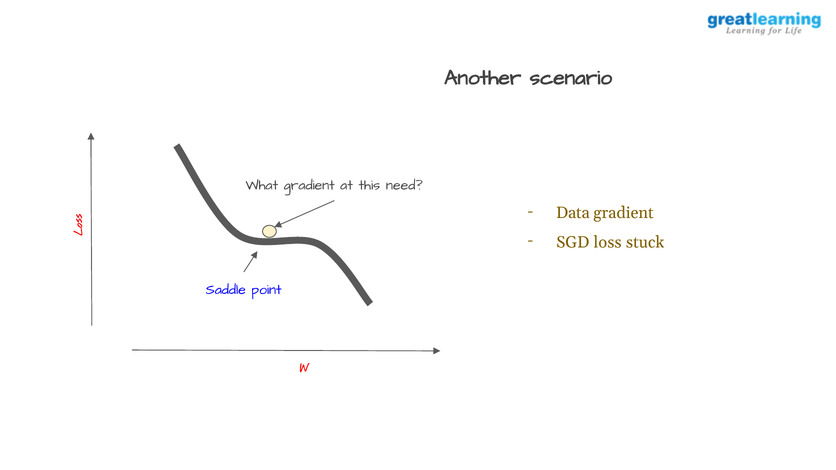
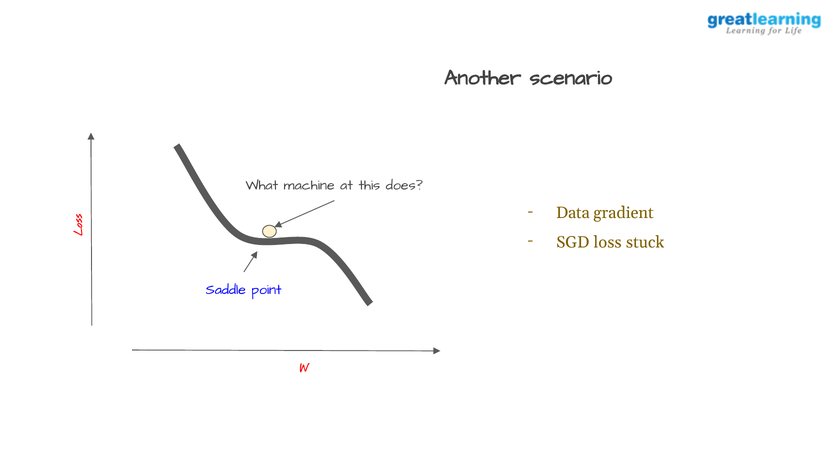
What gradient: gradient -> machine
need: need -> does
